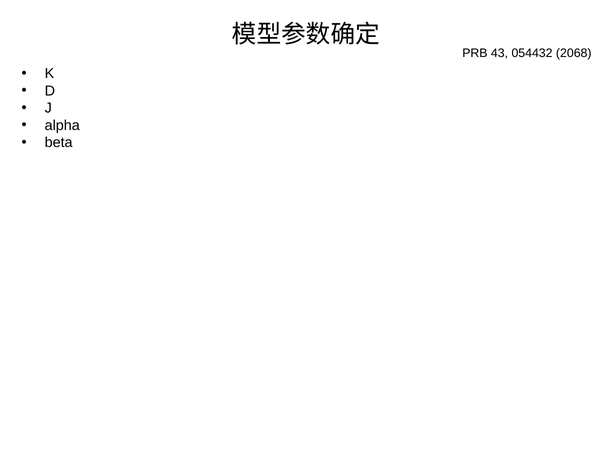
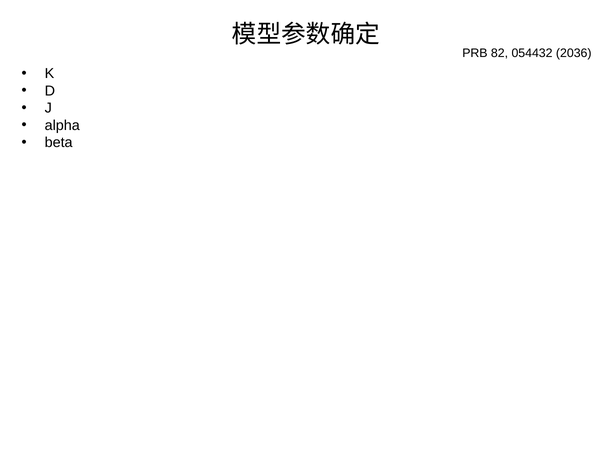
43: 43 -> 82
2068: 2068 -> 2036
